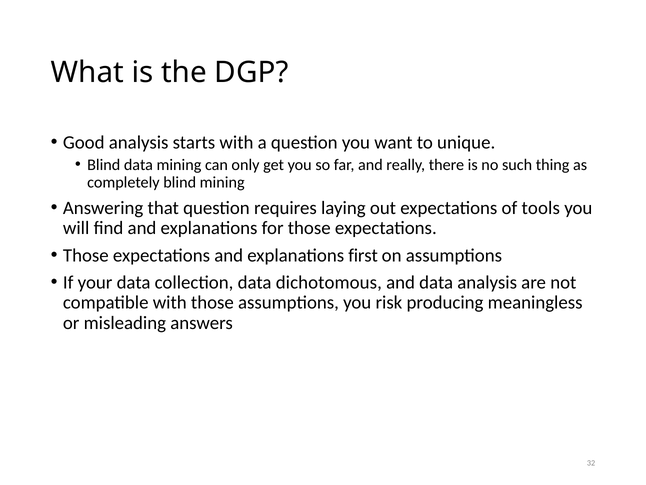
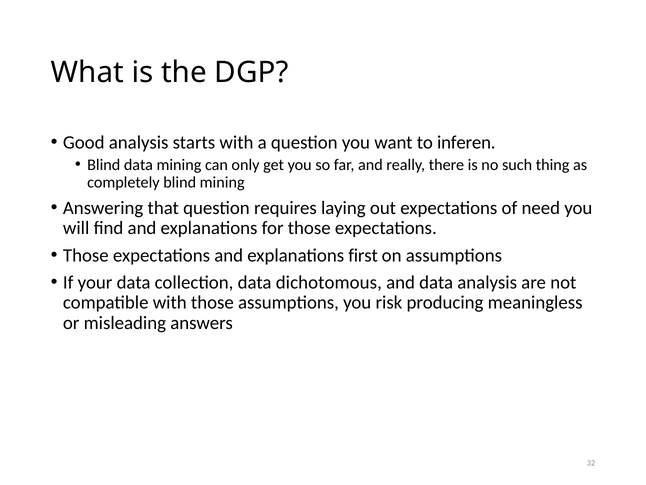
unique: unique -> inferen
tools: tools -> need
